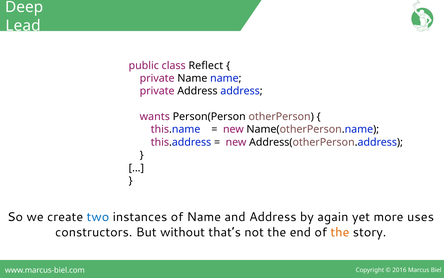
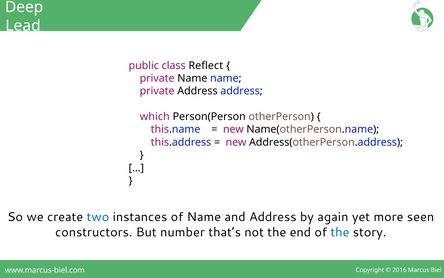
wants: wants -> which
uses: uses -> seen
without: without -> number
the at (340, 232) colour: orange -> blue
